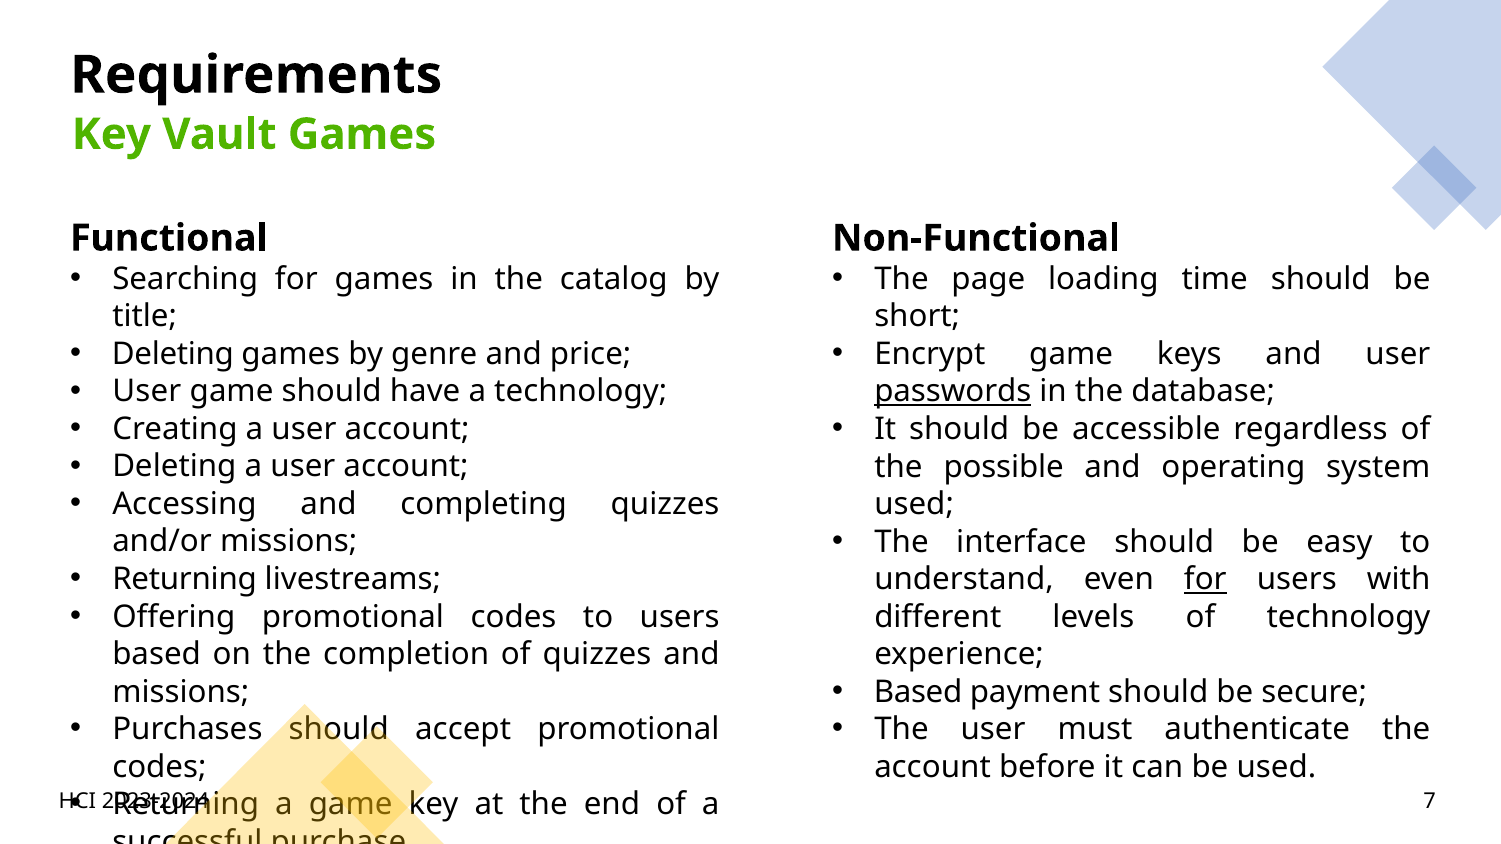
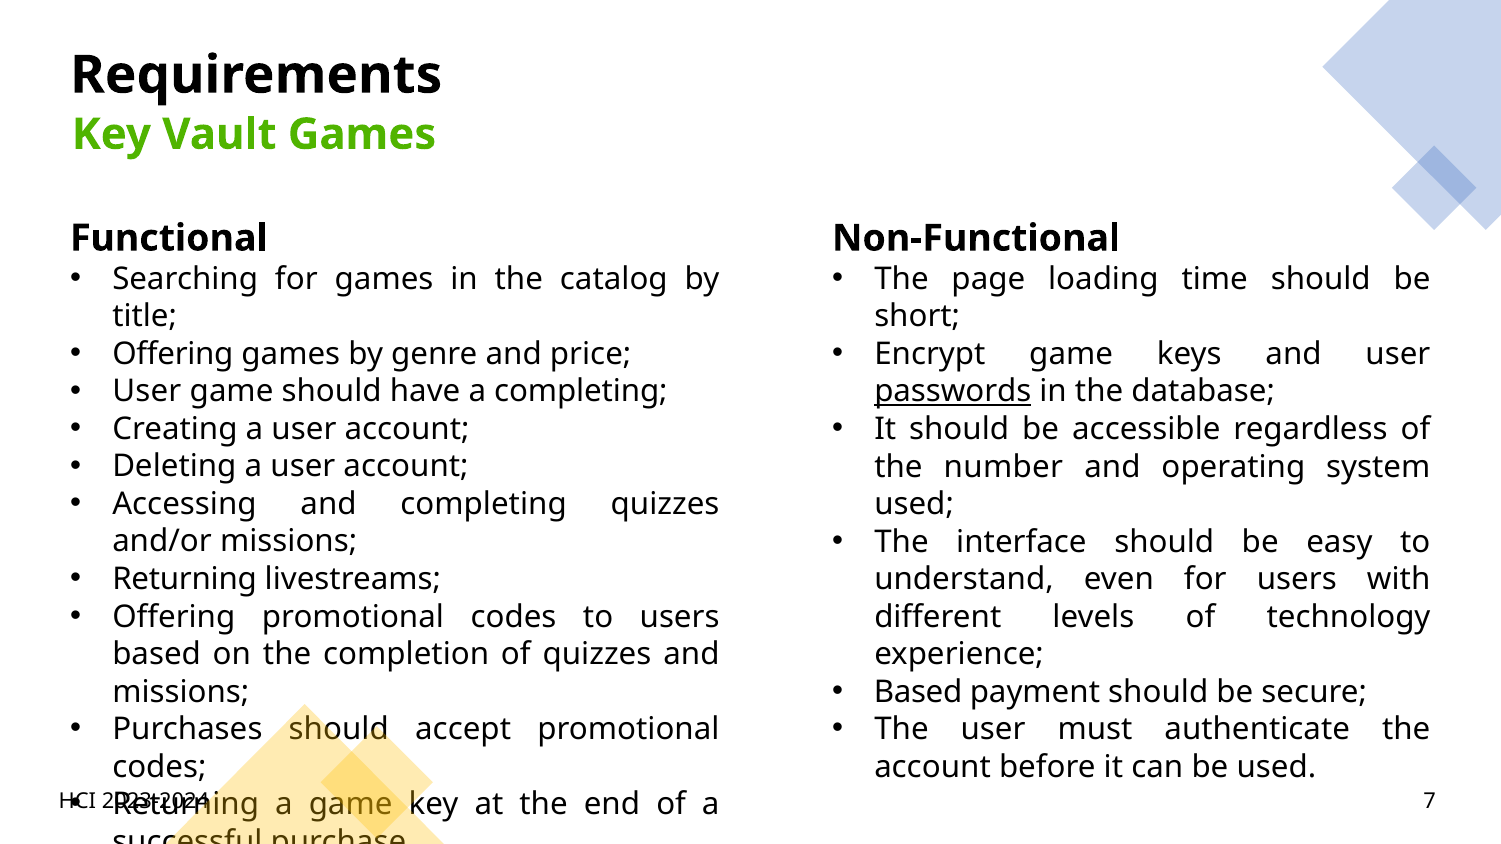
Deleting at (173, 354): Deleting -> Offering
a technology: technology -> completing
possible: possible -> number
for at (1205, 579) underline: present -> none
